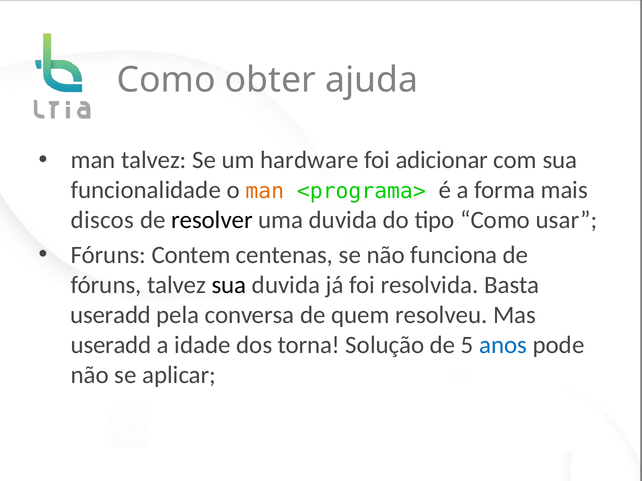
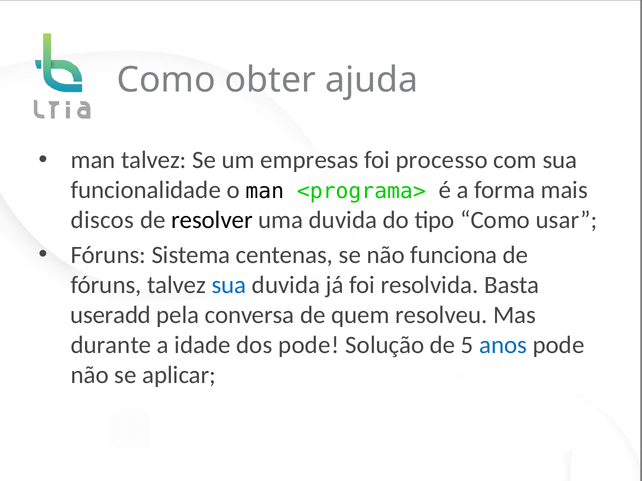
hardware: hardware -> empresas
adicionar: adicionar -> processo
man at (265, 192) colour: orange -> black
Contem: Contem -> Sistema
sua at (229, 285) colour: black -> blue
useradd at (111, 345): useradd -> durante
dos torna: torna -> pode
